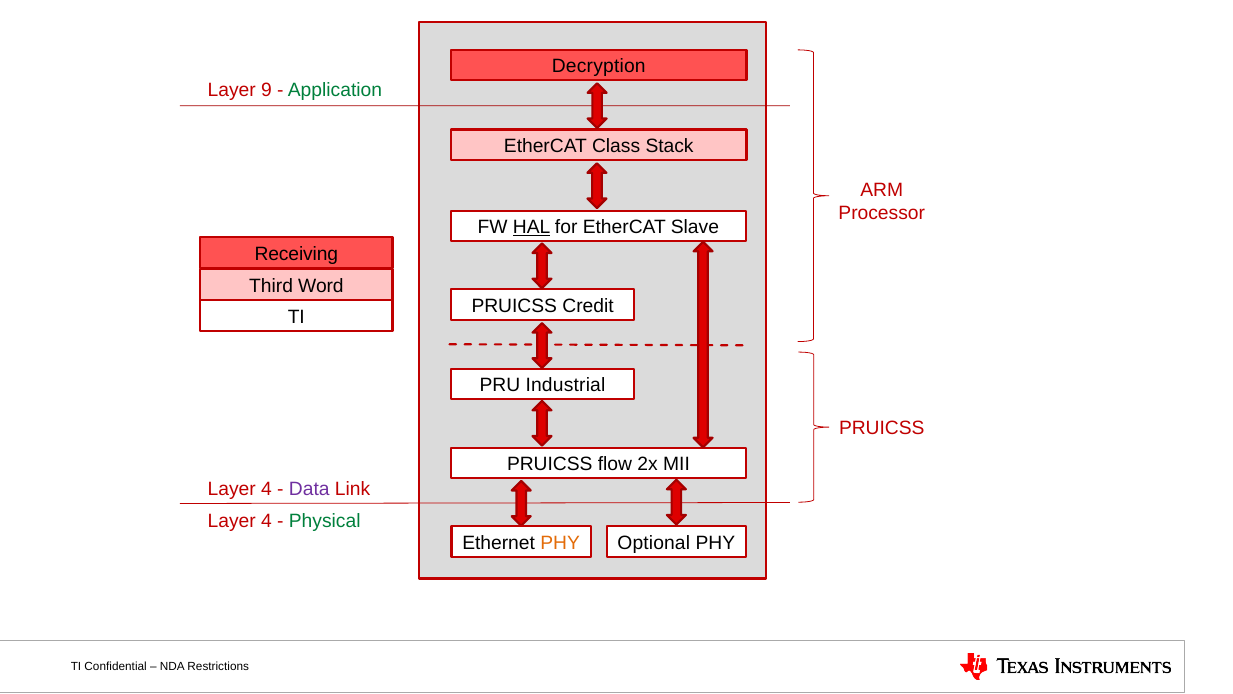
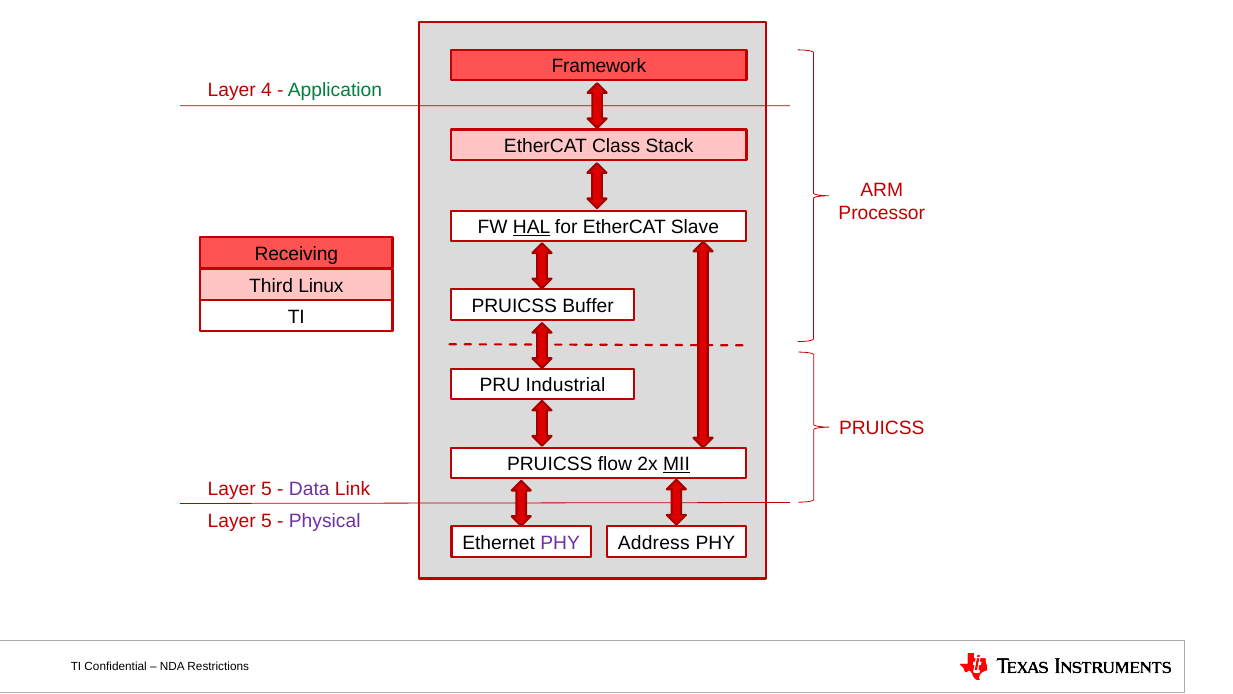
Decryption: Decryption -> Framework
9: 9 -> 4
Word: Word -> Linux
Credit: Credit -> Buffer
MII underline: none -> present
4 at (266, 489): 4 -> 5
4 at (266, 521): 4 -> 5
Physical colour: green -> purple
PHY at (560, 542) colour: orange -> purple
Optional: Optional -> Address
